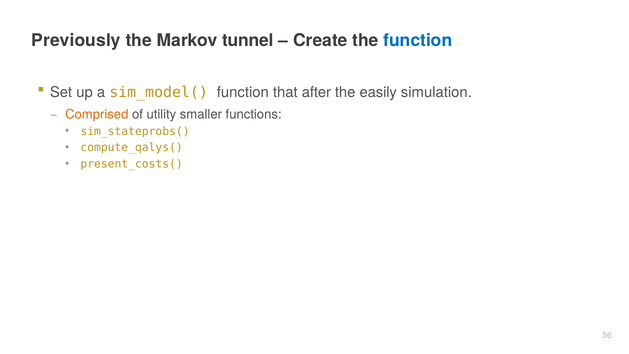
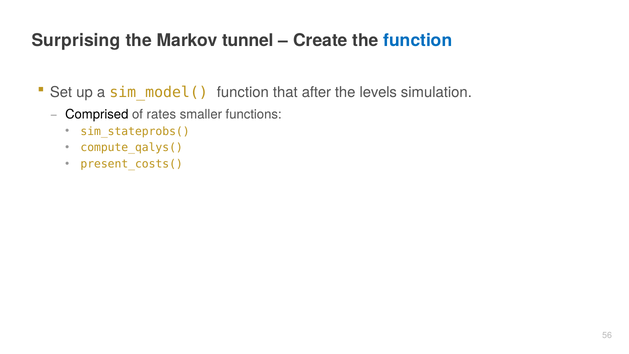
Previously: Previously -> Surprising
easily: easily -> levels
Comprised colour: orange -> black
utility: utility -> rates
